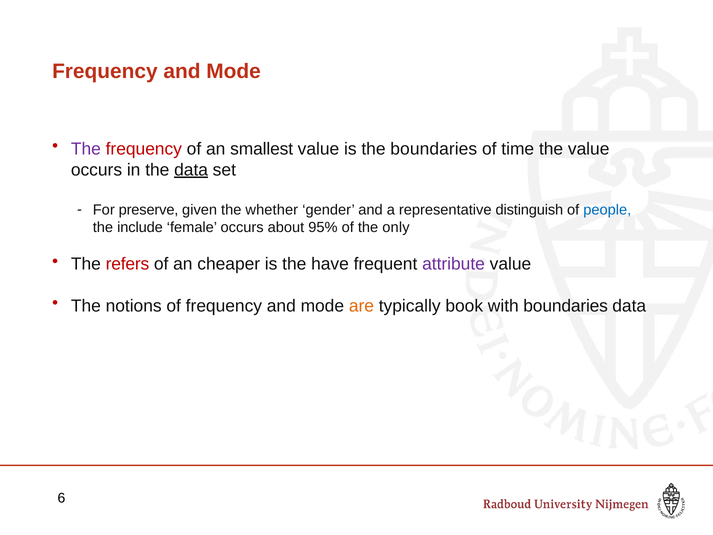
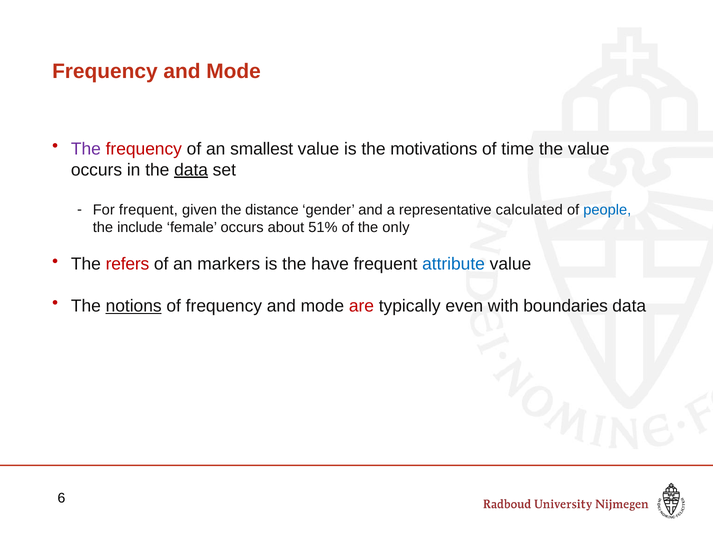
the boundaries: boundaries -> motivations
For preserve: preserve -> frequent
whether: whether -> distance
distinguish: distinguish -> calculated
95%: 95% -> 51%
cheaper: cheaper -> markers
attribute colour: purple -> blue
notions underline: none -> present
are colour: orange -> red
book: book -> even
